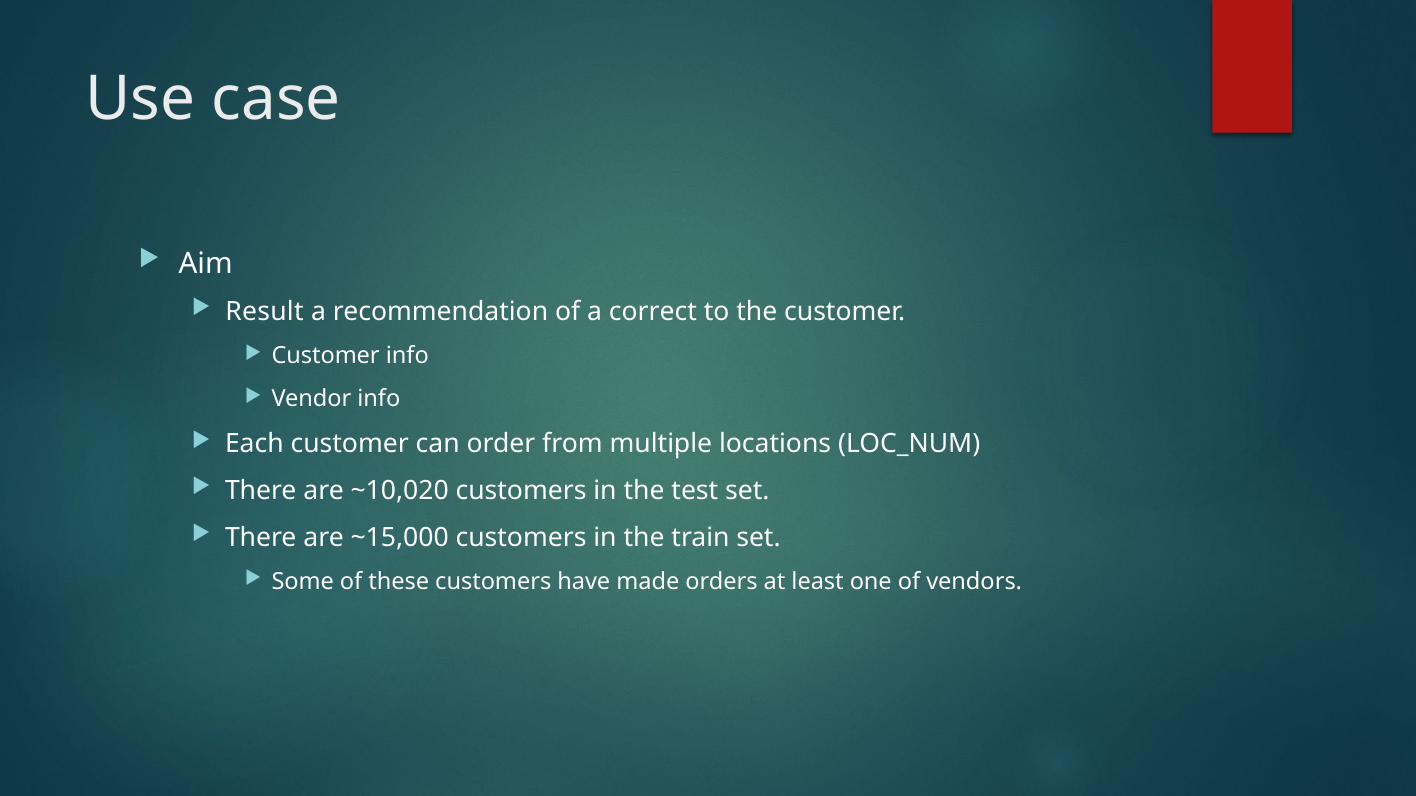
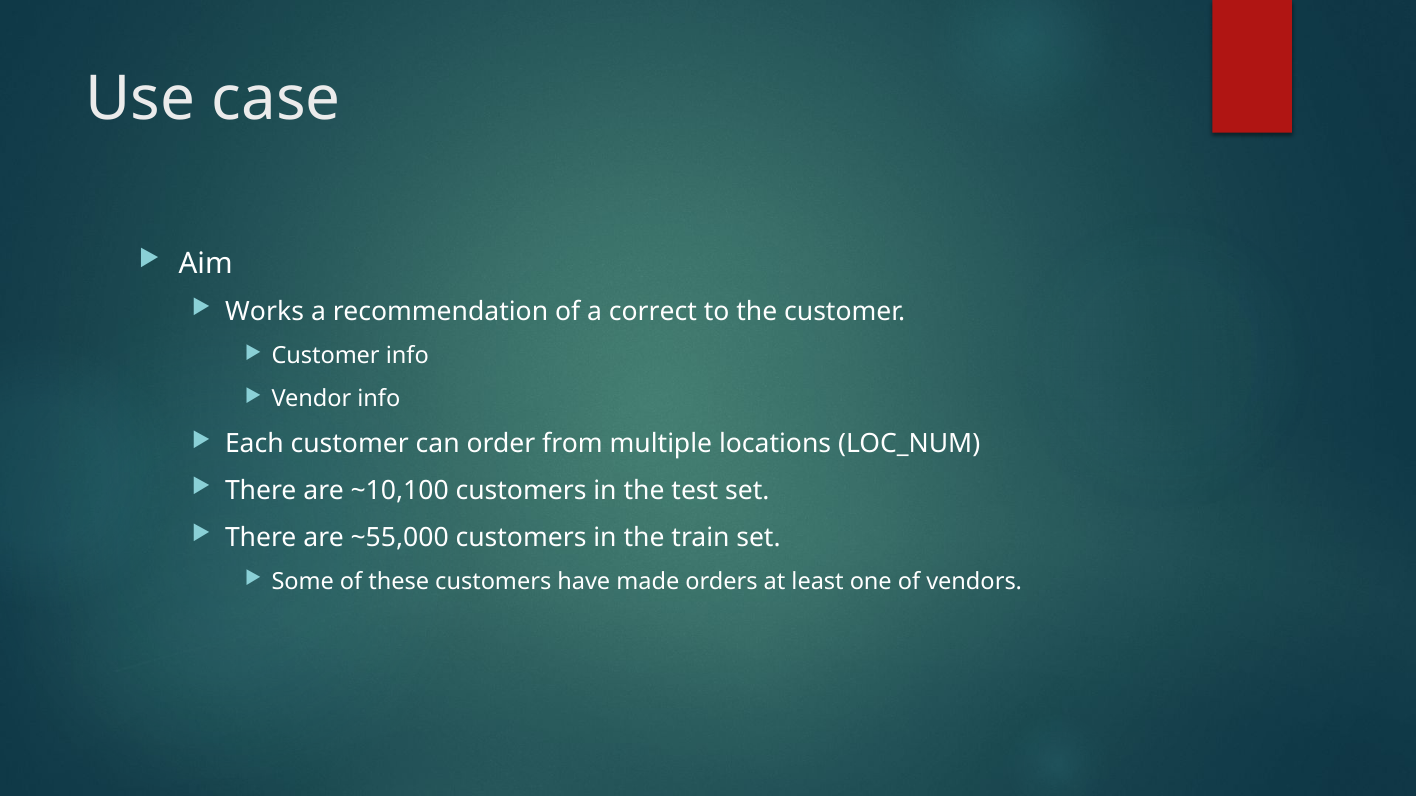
Result: Result -> Works
~10,020: ~10,020 -> ~10,100
~15,000: ~15,000 -> ~55,000
